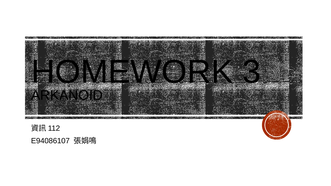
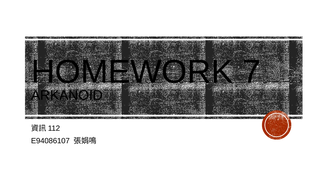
3: 3 -> 7
